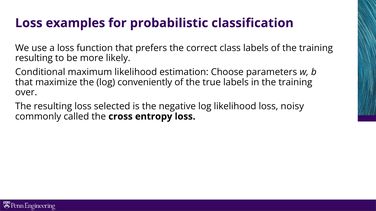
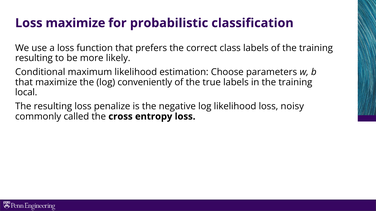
Loss examples: examples -> maximize
over: over -> local
selected: selected -> penalize
